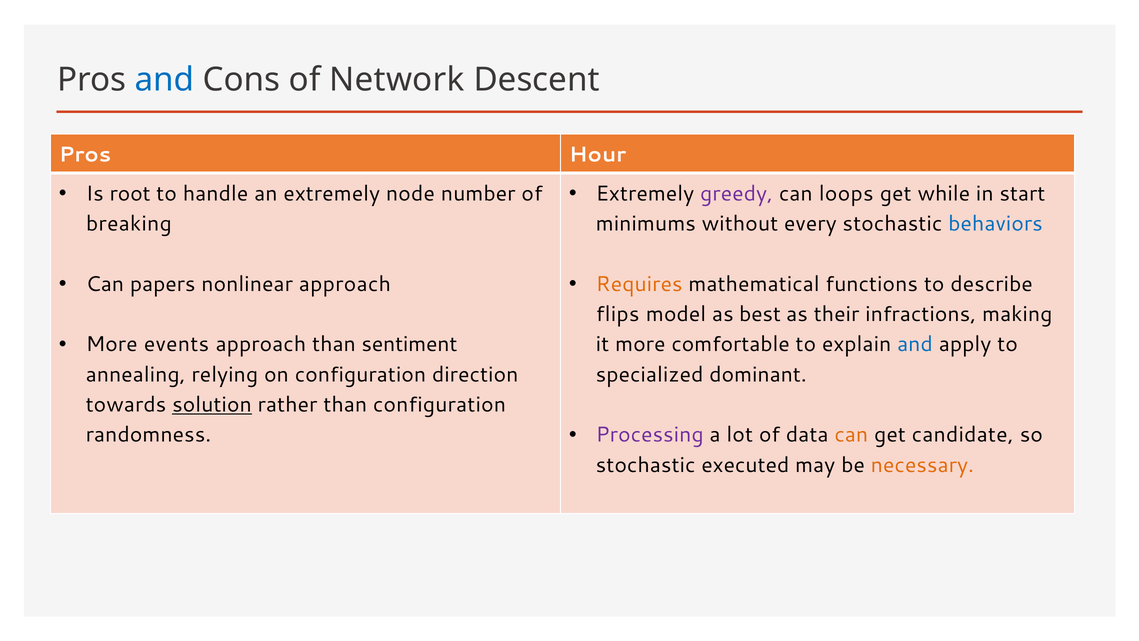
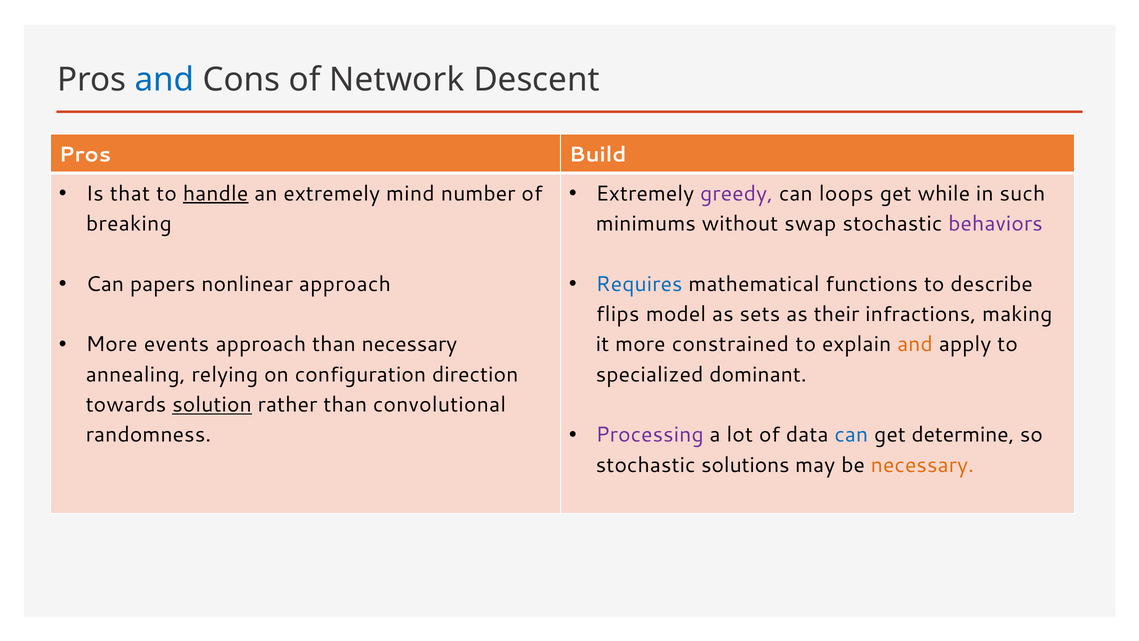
Hour: Hour -> Build
root: root -> that
handle underline: none -> present
node: node -> mind
start: start -> such
every: every -> swap
behaviors colour: blue -> purple
Requires colour: orange -> blue
best: best -> sets
than sentiment: sentiment -> necessary
comfortable: comfortable -> constrained
and at (915, 344) colour: blue -> orange
than configuration: configuration -> convolutional
can at (851, 435) colour: orange -> blue
candidate: candidate -> determine
executed: executed -> solutions
